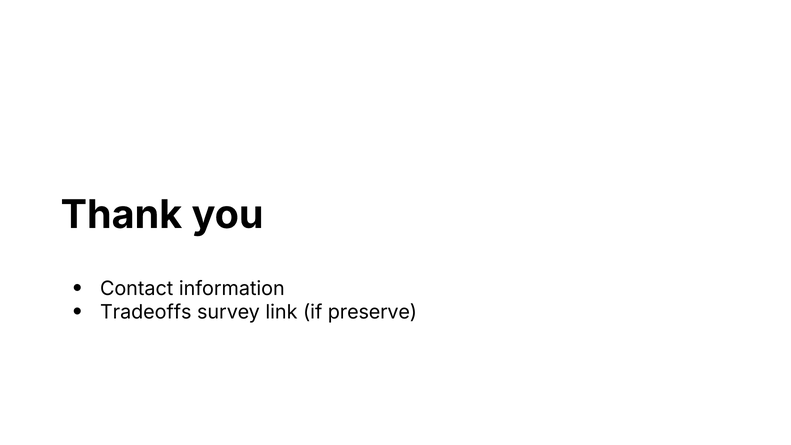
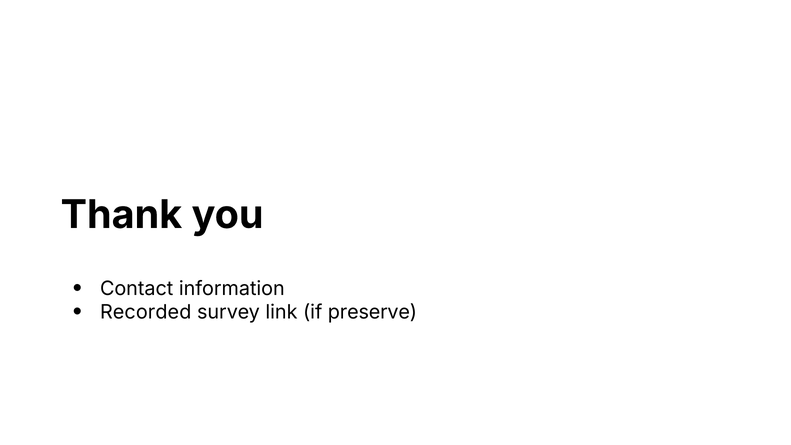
Tradeoffs: Tradeoffs -> Recorded
